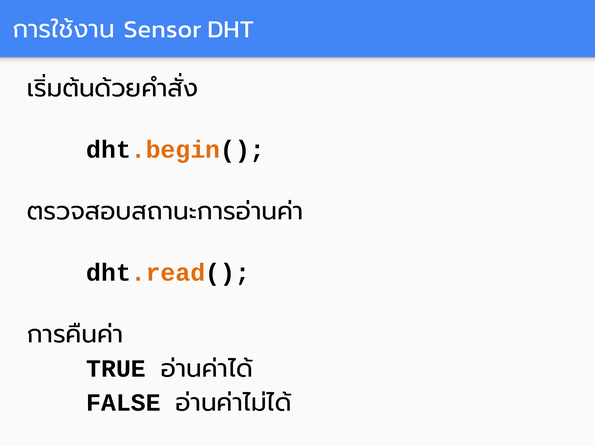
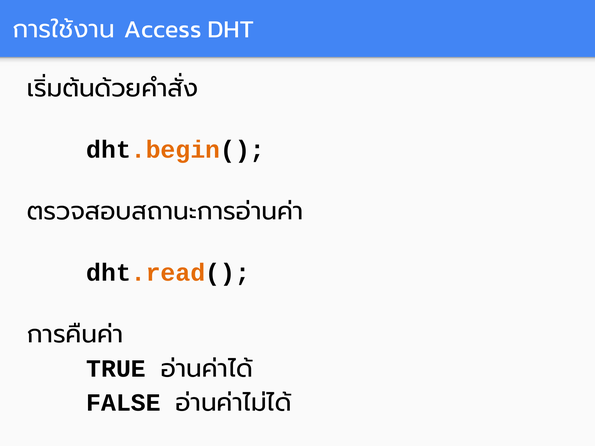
Sensor: Sensor -> Access
